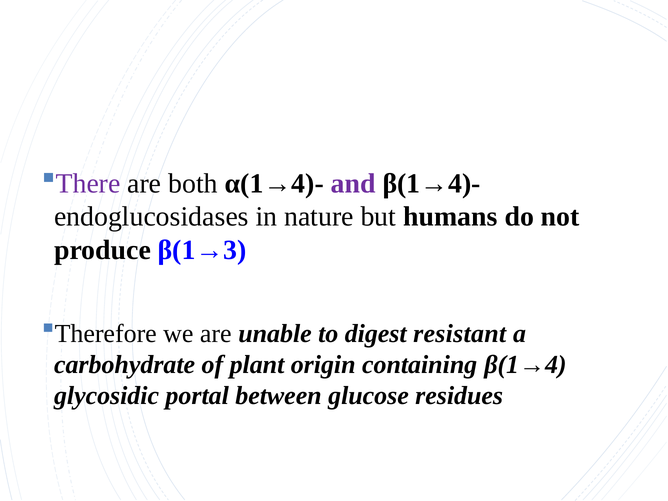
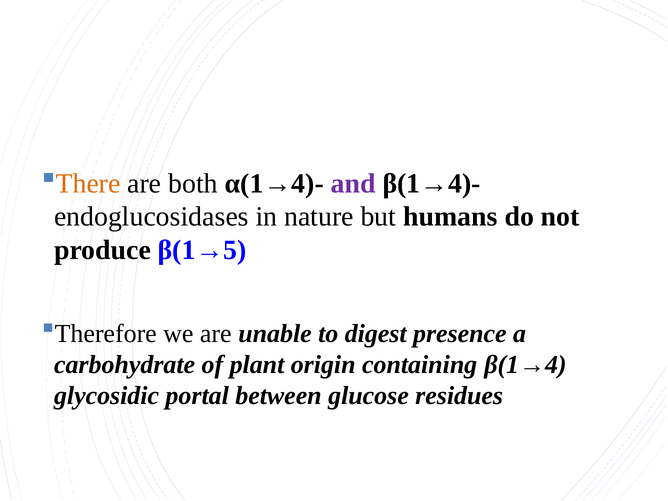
There colour: purple -> orange
β(1→3: β(1→3 -> β(1→5
resistant: resistant -> presence
